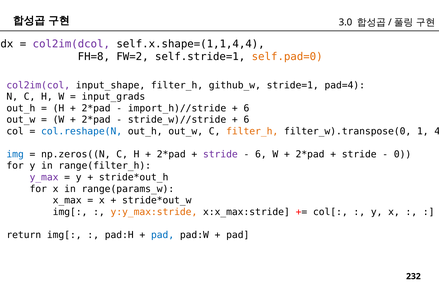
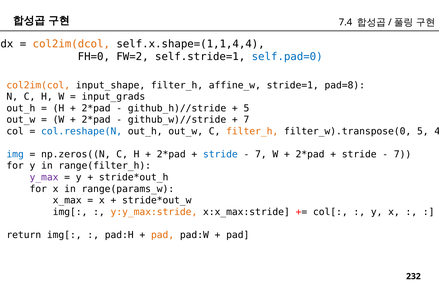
3.0: 3.0 -> 7.4
col2im(dcol colour: purple -> orange
FH=8: FH=8 -> FH=0
self.pad=0 colour: orange -> blue
col2im(col colour: purple -> orange
github_w: github_w -> affine_w
pad=4: pad=4 -> pad=8
import_h)//stride: import_h)//stride -> github_h)//stride
6 at (246, 108): 6 -> 5
stride_w)//stride: stride_w)//stride -> github_w)//stride
6 at (246, 120): 6 -> 7
filter_w).transpose(0 1: 1 -> 5
stride at (220, 154) colour: purple -> blue
6 at (261, 154): 6 -> 7
0 at (403, 154): 0 -> 7
pad at (163, 235) colour: blue -> orange
